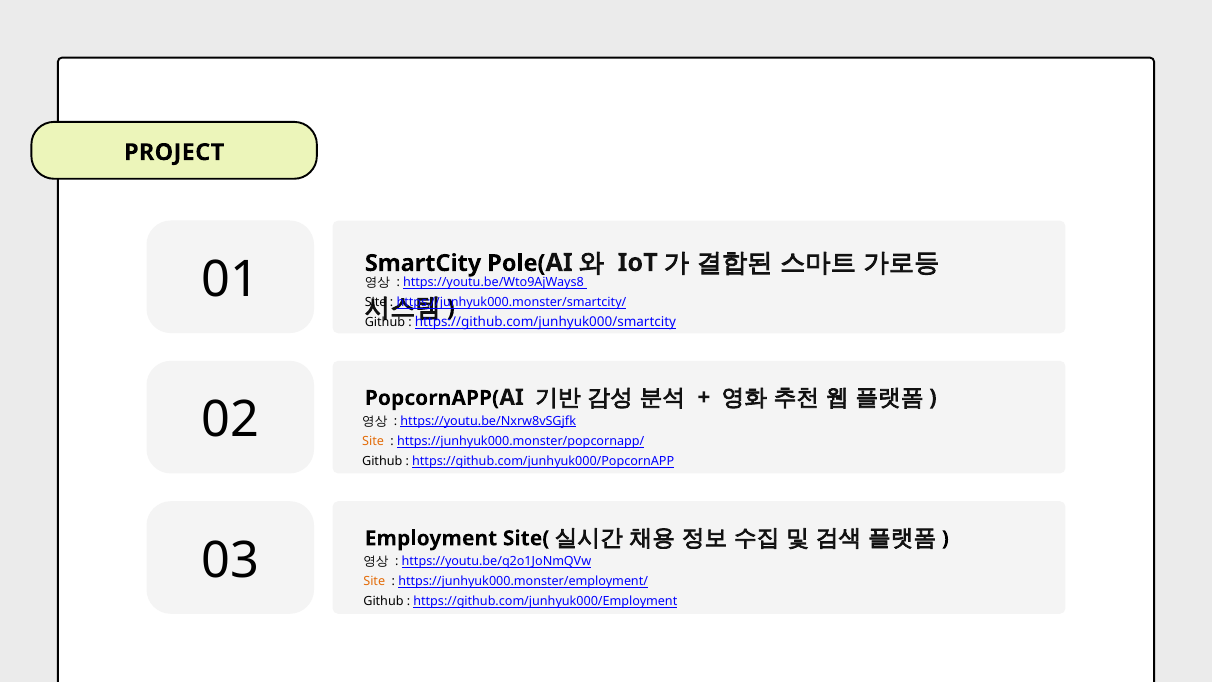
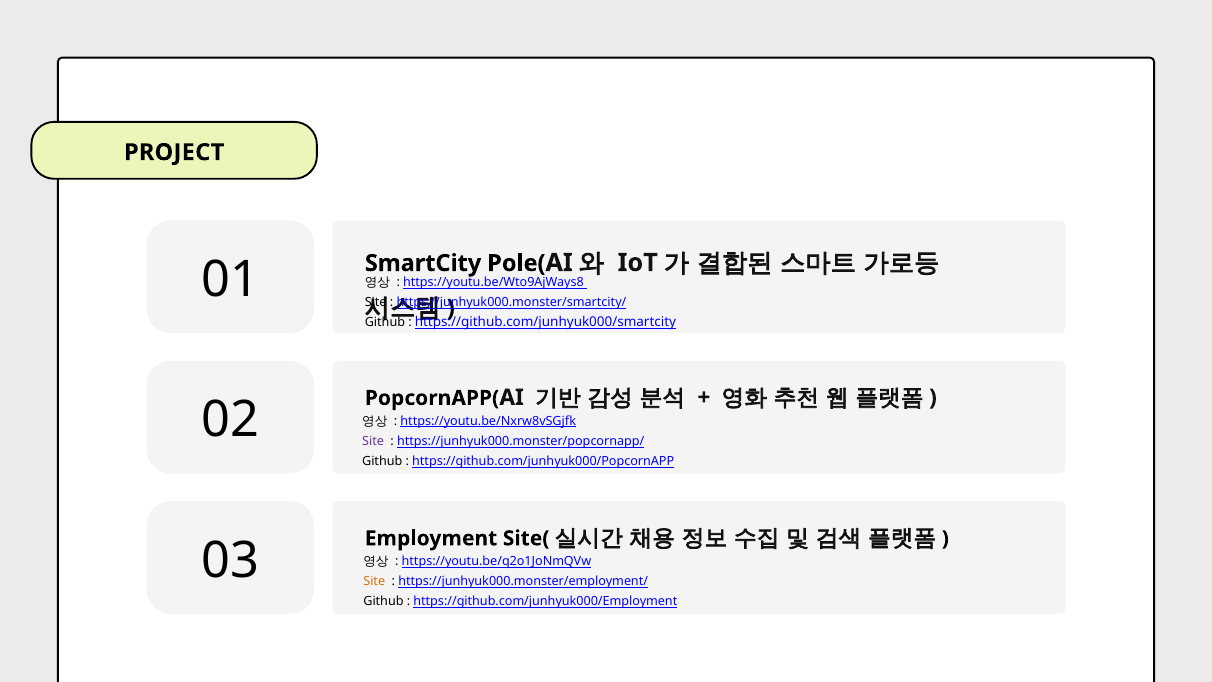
Site at (373, 441) colour: orange -> purple
